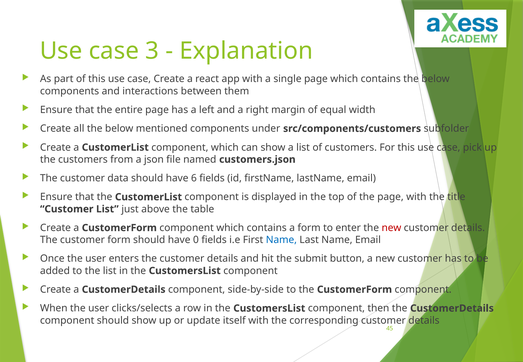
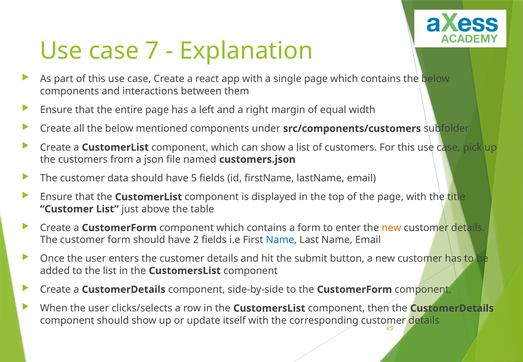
3: 3 -> 7
6: 6 -> 5
new at (391, 228) colour: red -> orange
0: 0 -> 2
